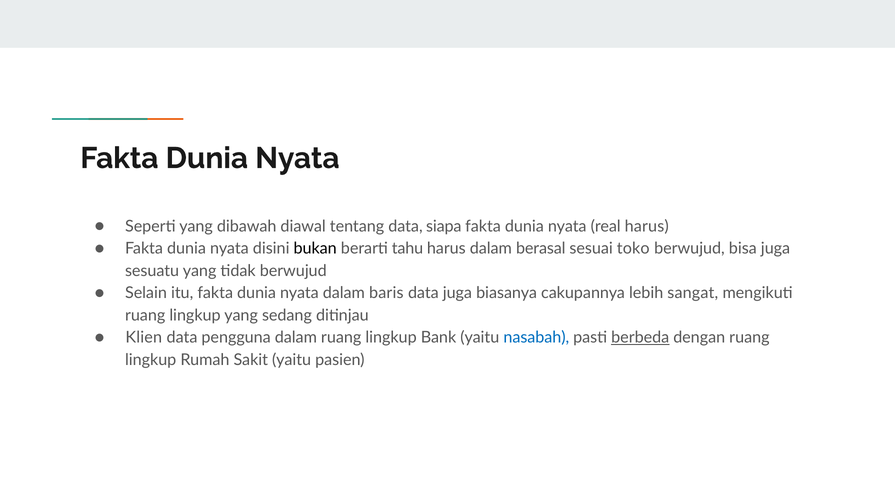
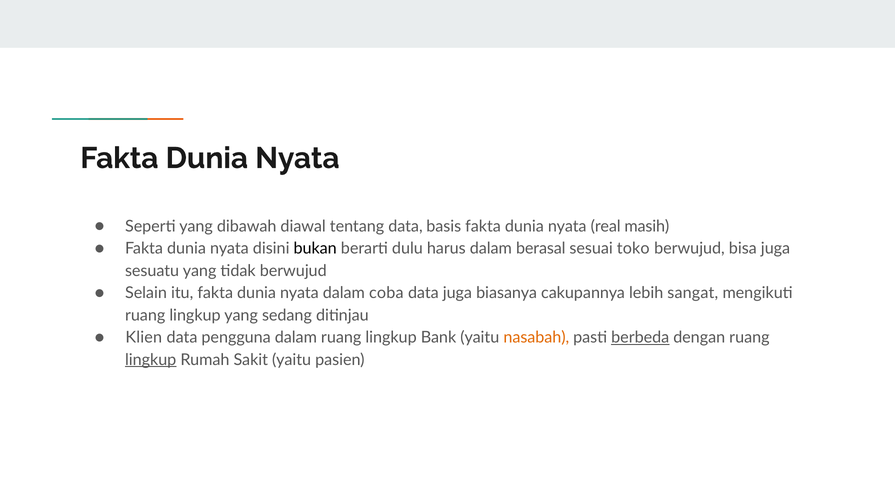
siapa: siapa -> basis
real harus: harus -> masih
tahu: tahu -> dulu
baris: baris -> coba
nasabah colour: blue -> orange
lingkup at (151, 359) underline: none -> present
